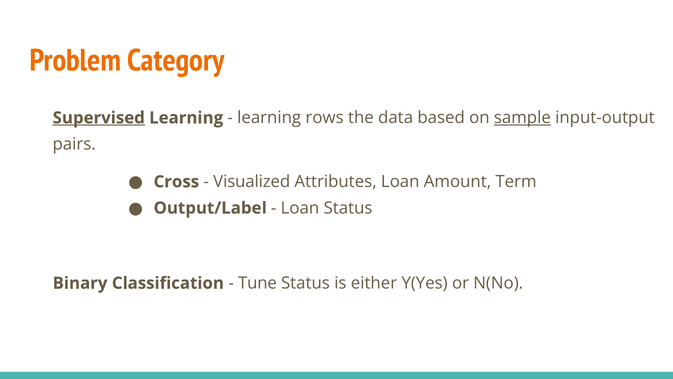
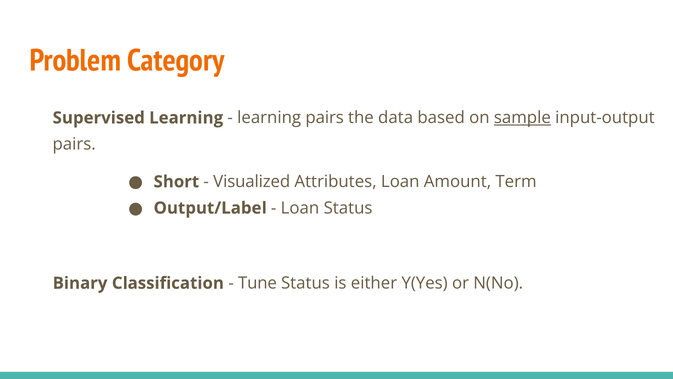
Supervised underline: present -> none
learning rows: rows -> pairs
Cross: Cross -> Short
